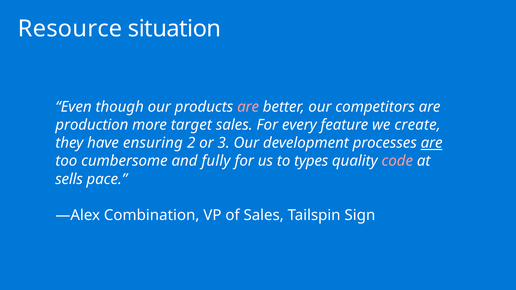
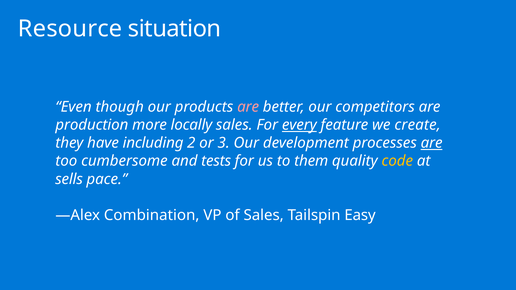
target: target -> locally
every underline: none -> present
ensuring: ensuring -> including
fully: fully -> tests
types: types -> them
code colour: pink -> yellow
Sign: Sign -> Easy
